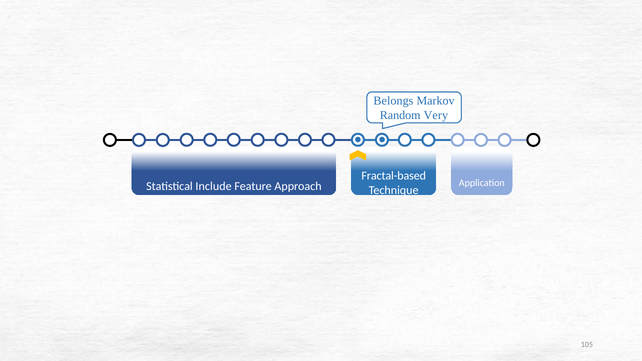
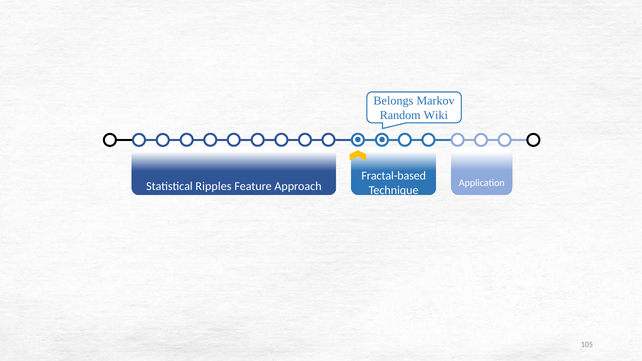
Very: Very -> Wiki
Include: Include -> Ripples
